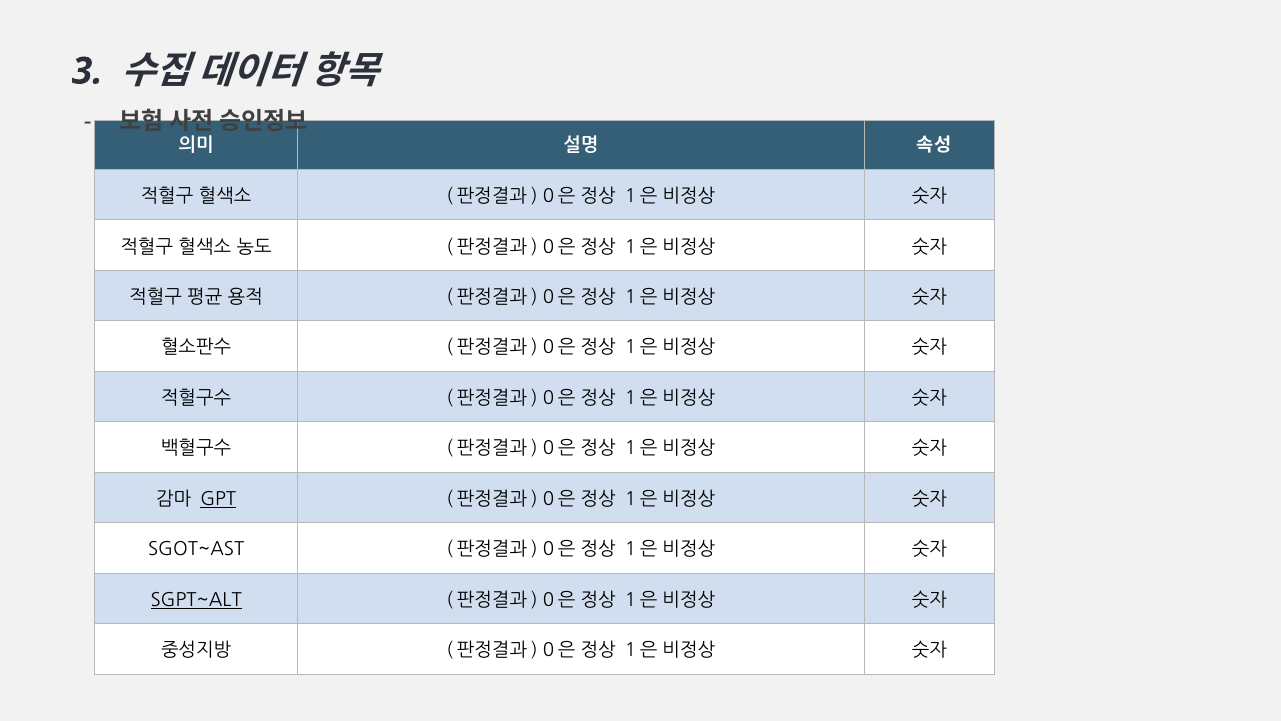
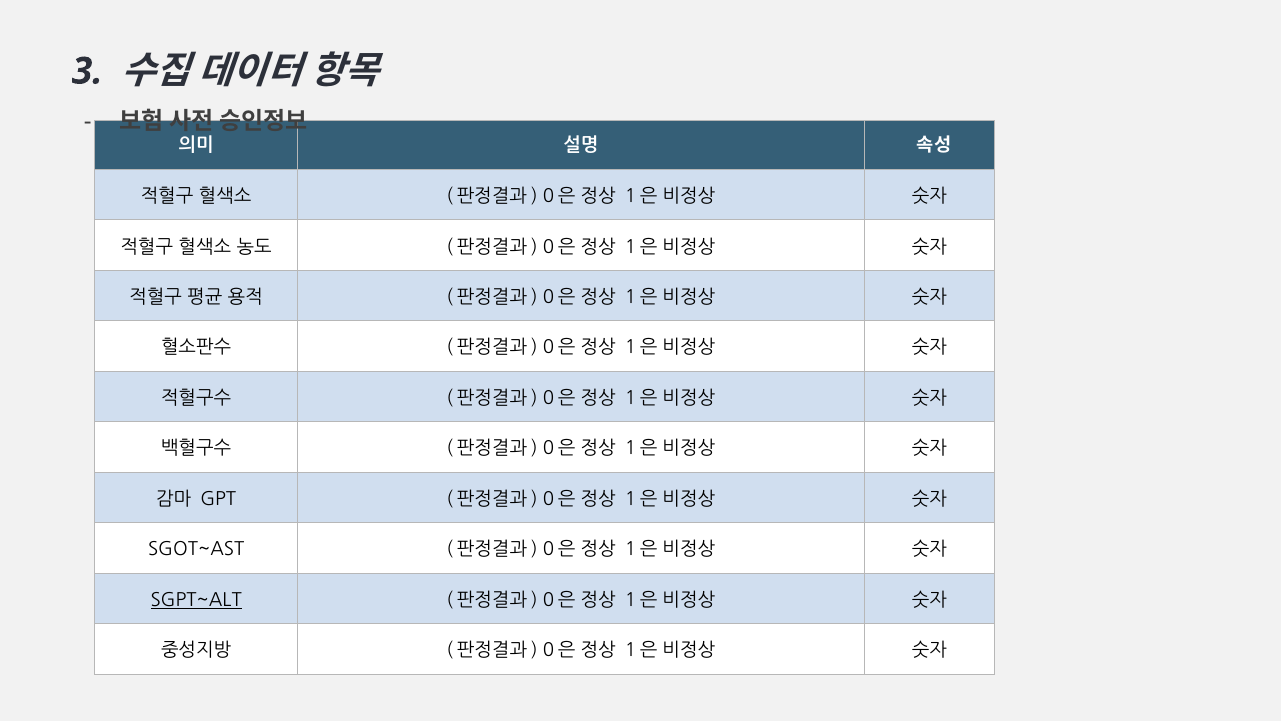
GPT underline: present -> none
